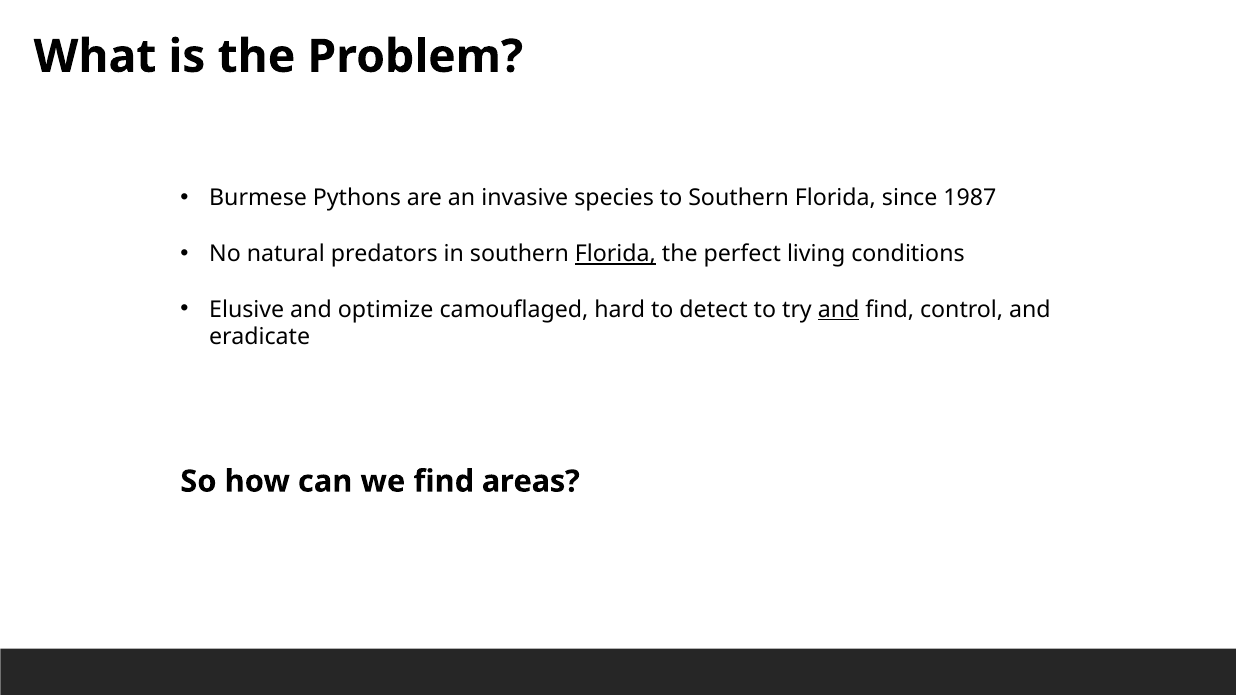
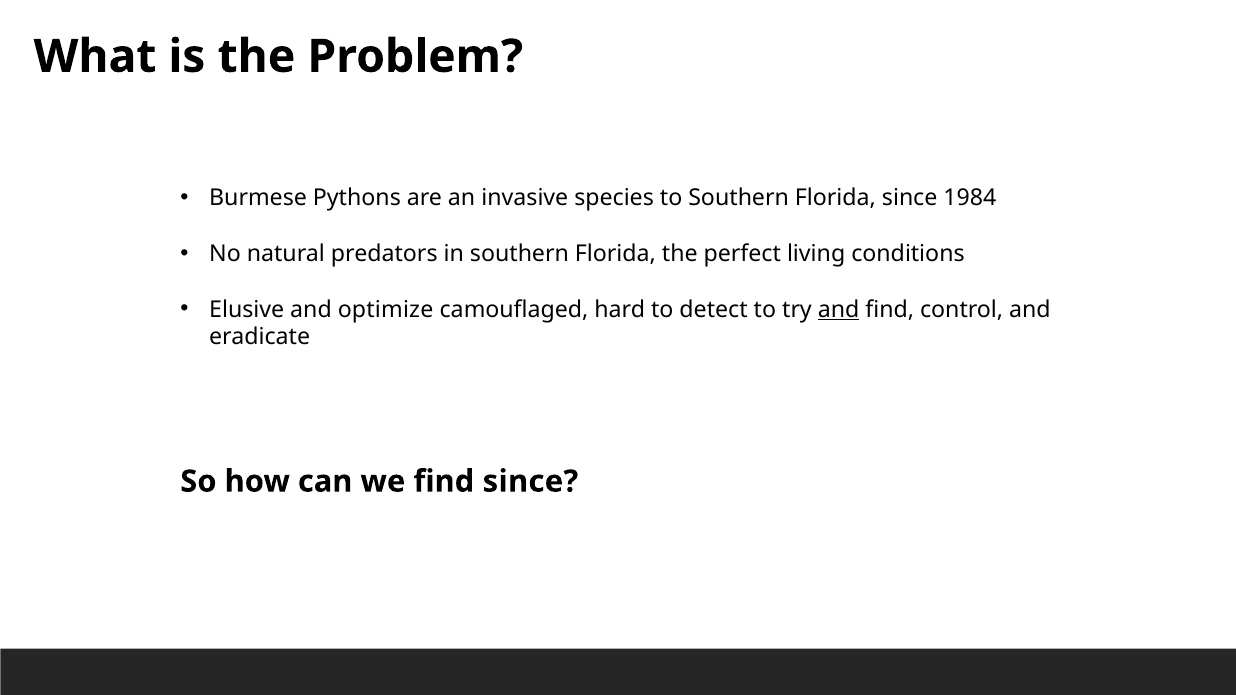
1987: 1987 -> 1984
Florida at (615, 254) underline: present -> none
find areas: areas -> since
